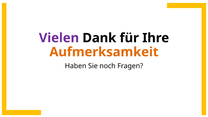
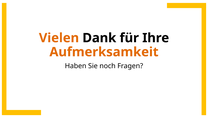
Vielen colour: purple -> orange
